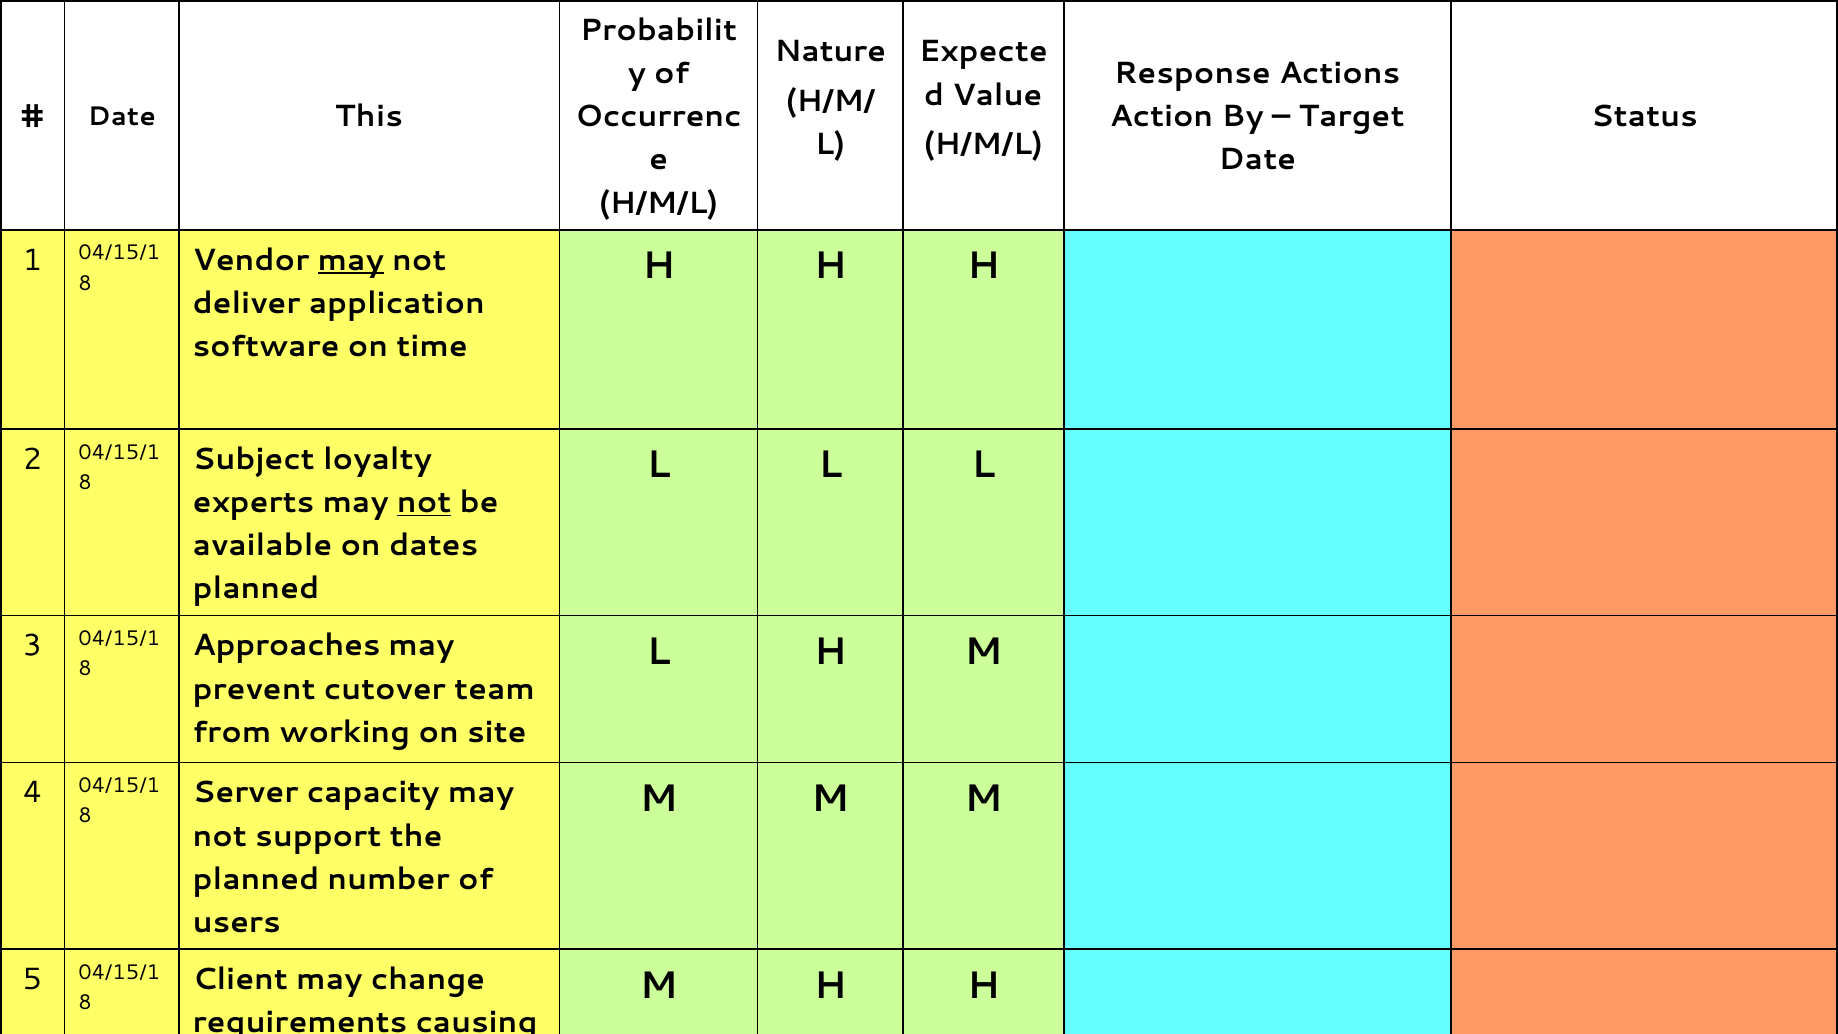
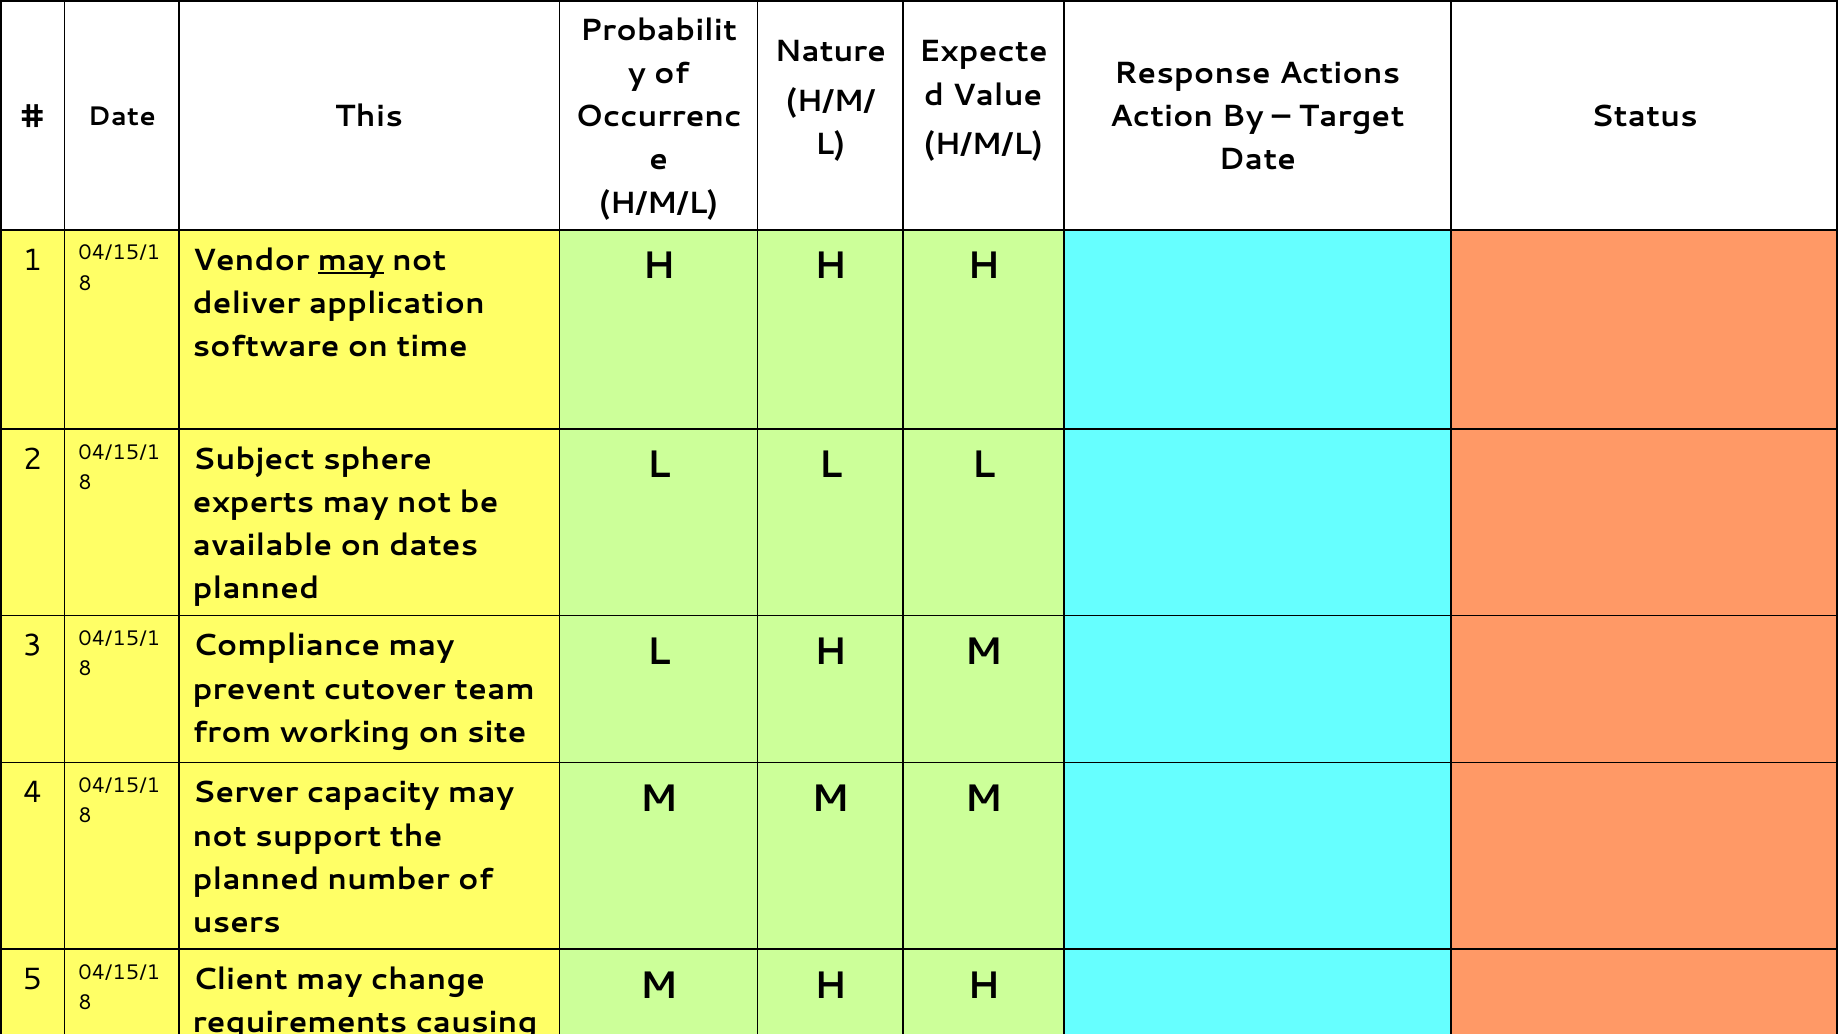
loyalty: loyalty -> sphere
not at (424, 502) underline: present -> none
Approaches: Approaches -> Compliance
